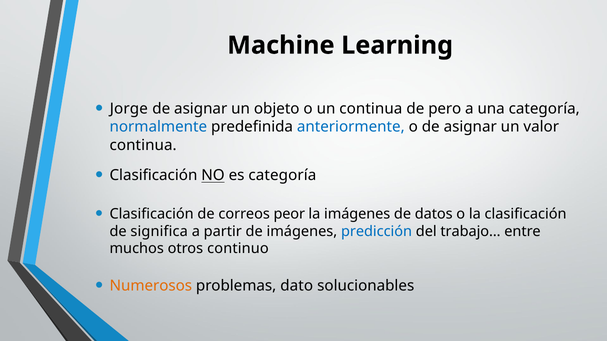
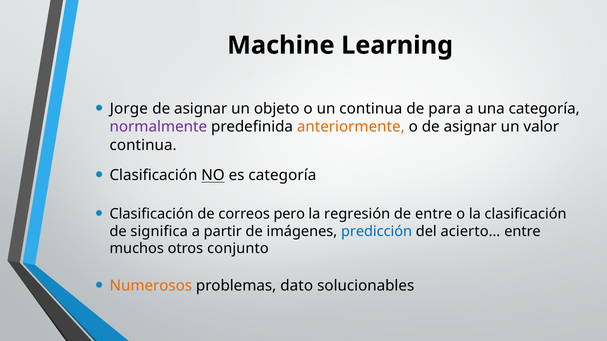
pero: pero -> para
normalmente colour: blue -> purple
anteriormente colour: blue -> orange
peor: peor -> pero
la imágenes: imágenes -> regresión
de datos: datos -> entre
trabajo…: trabajo… -> acierto…
continuo: continuo -> conjunto
